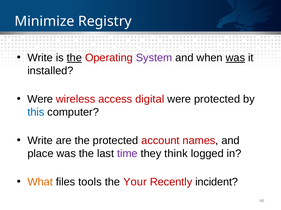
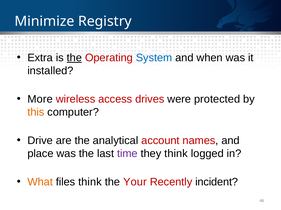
Write at (40, 58): Write -> Extra
System colour: purple -> blue
was at (235, 58) underline: present -> none
Were at (40, 99): Were -> More
digital: digital -> drives
this colour: blue -> orange
Write at (40, 141): Write -> Drive
the protected: protected -> analytical
files tools: tools -> think
